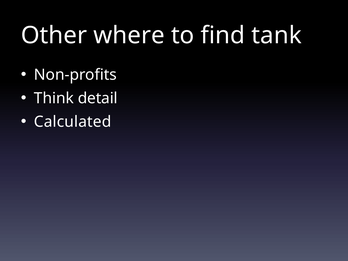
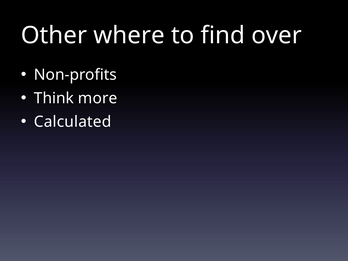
tank: tank -> over
detail: detail -> more
